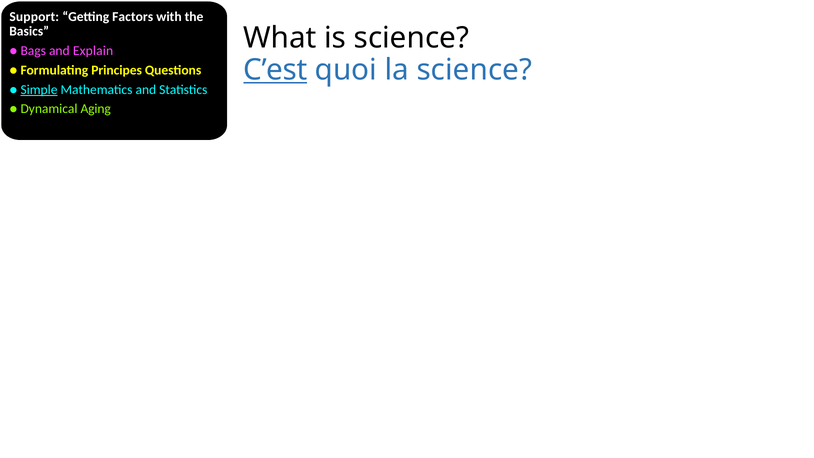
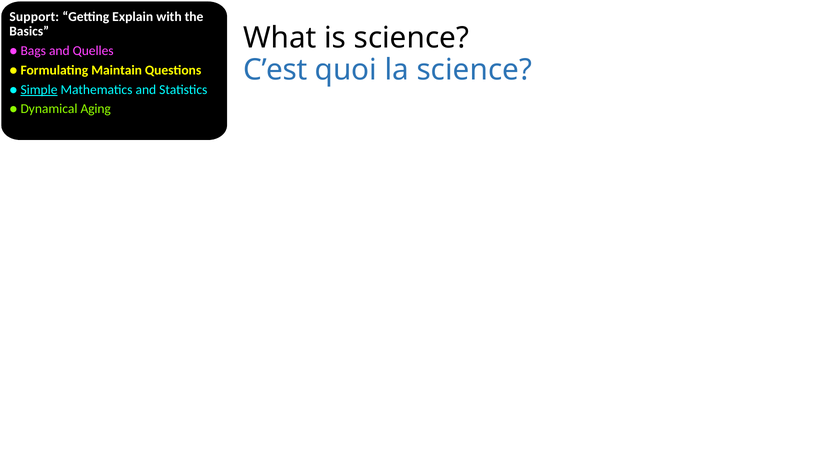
Factors: Factors -> Explain
Explain: Explain -> Quelles
C’est underline: present -> none
Principes: Principes -> Maintain
